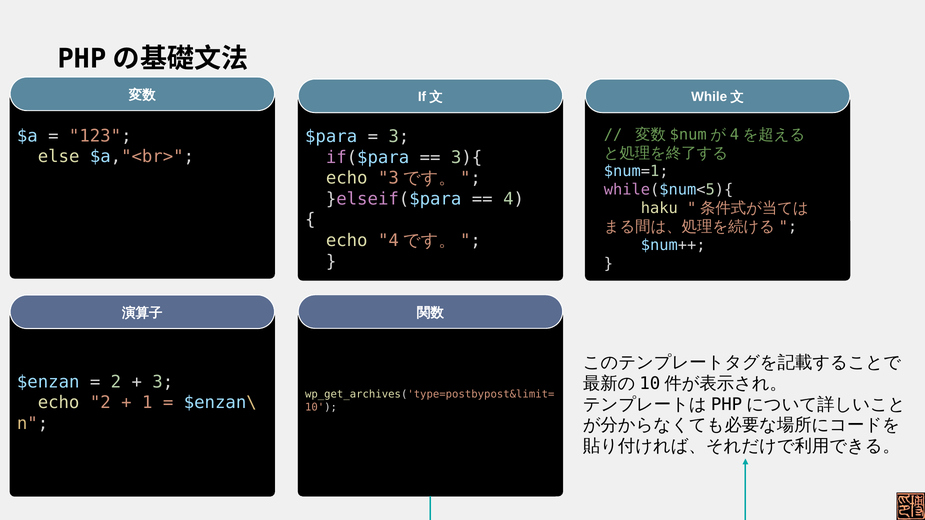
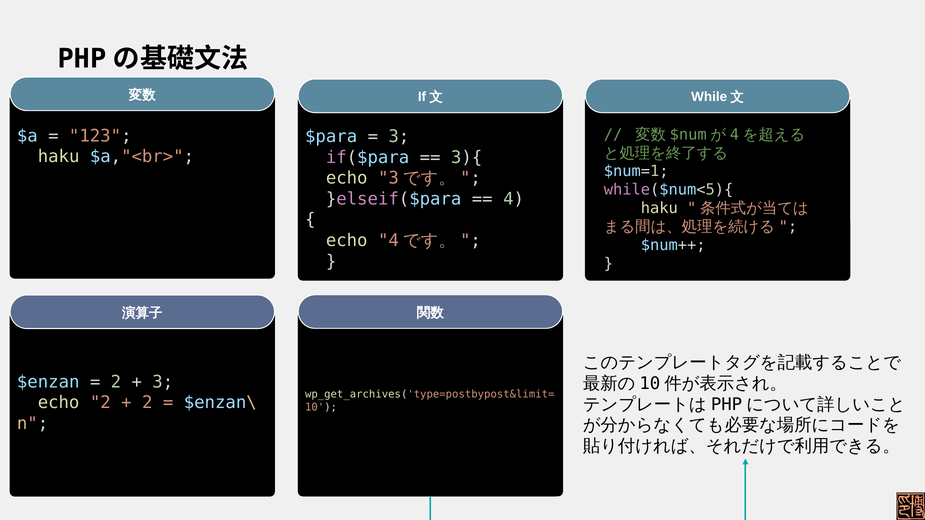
else at (59, 157): else -> haku
1 at (147, 403): 1 -> 2
